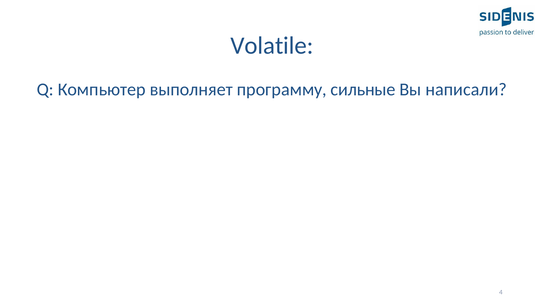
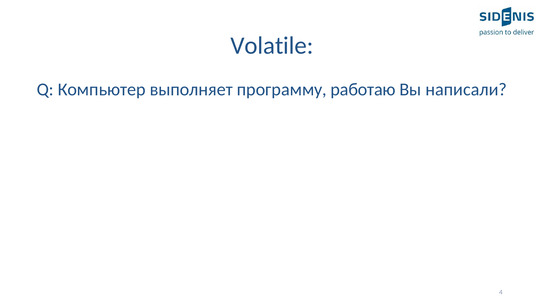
сильные: сильные -> работаю
